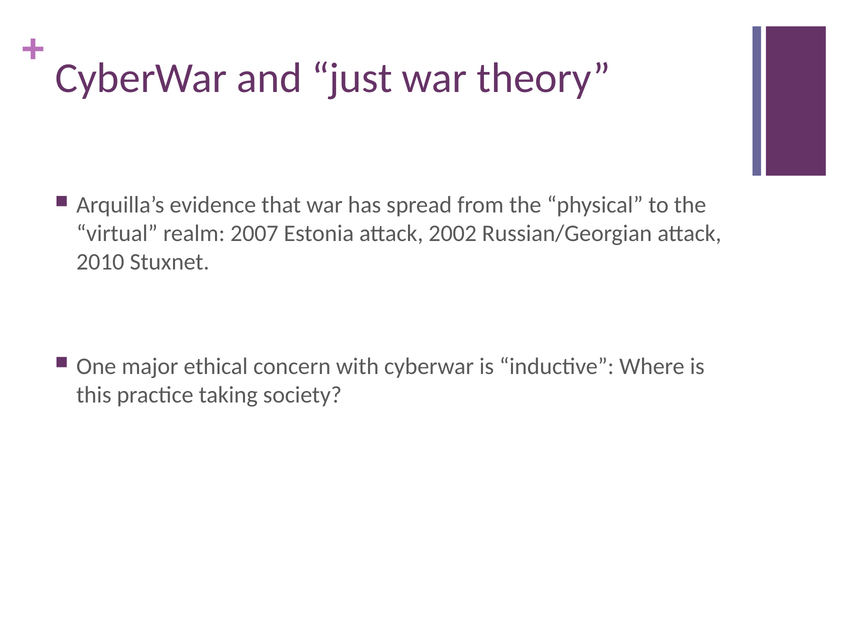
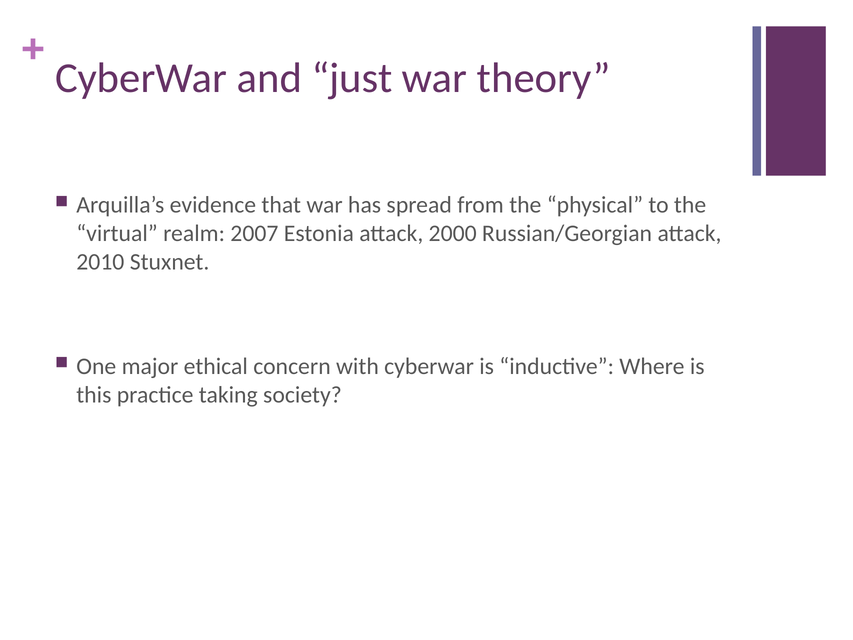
2002: 2002 -> 2000
